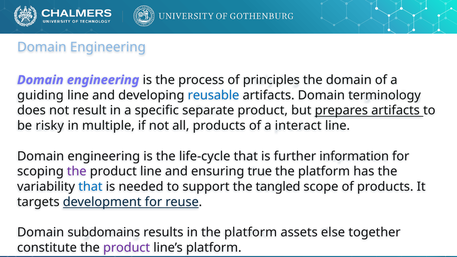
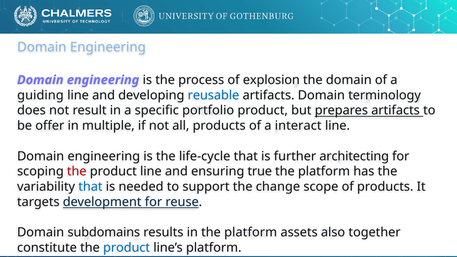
principles: principles -> explosion
separate: separate -> portfolio
risky: risky -> offer
information: information -> architecting
the at (77, 171) colour: purple -> red
tangled: tangled -> change
else: else -> also
product at (127, 248) colour: purple -> blue
